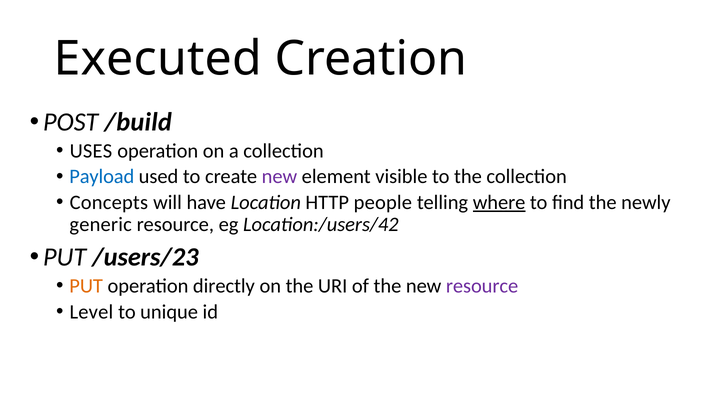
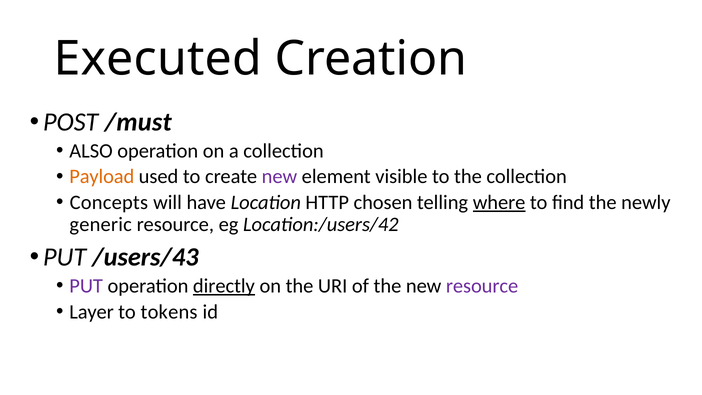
/build: /build -> /must
USES: USES -> ALSO
Payload colour: blue -> orange
people: people -> chosen
/users/23: /users/23 -> /users/43
PUT at (86, 286) colour: orange -> purple
directly underline: none -> present
Level: Level -> Layer
unique: unique -> tokens
